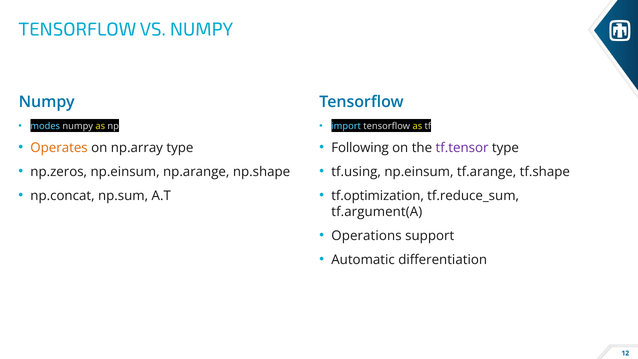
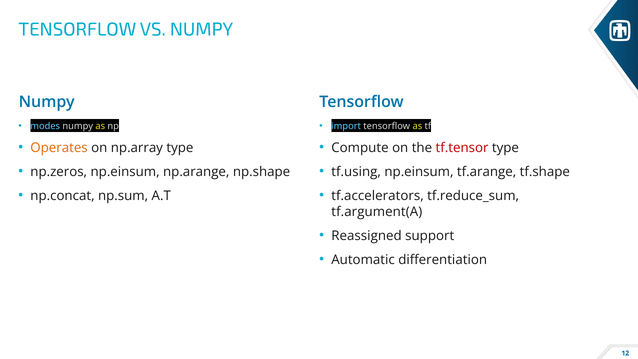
Following: Following -> Compute
tf.tensor colour: purple -> red
tf.optimization: tf.optimization -> tf.accelerators
Operations: Operations -> Reassigned
